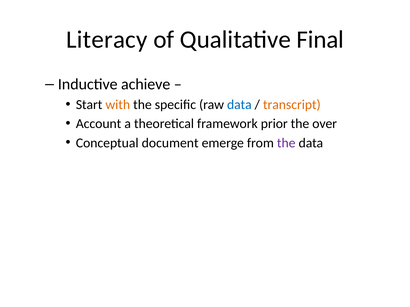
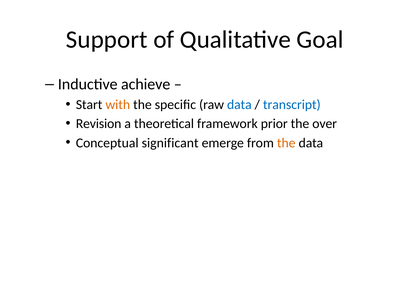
Literacy: Literacy -> Support
Final: Final -> Goal
transcript colour: orange -> blue
Account: Account -> Revision
document: document -> significant
the at (286, 143) colour: purple -> orange
